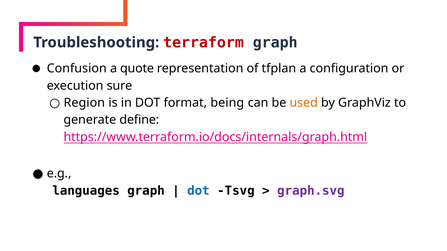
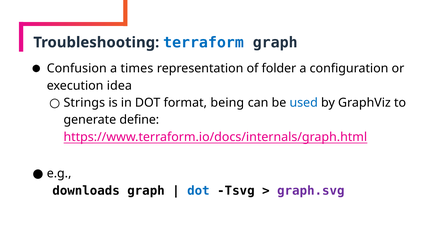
terraform colour: red -> blue
quote: quote -> times
tfplan: tfplan -> folder
sure: sure -> idea
Region: Region -> Strings
used colour: orange -> blue
languages: languages -> downloads
